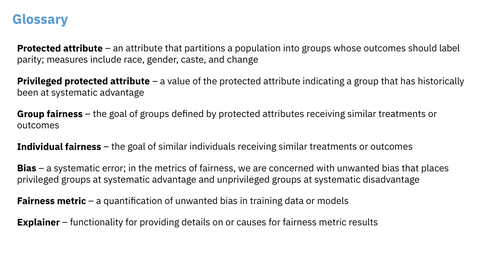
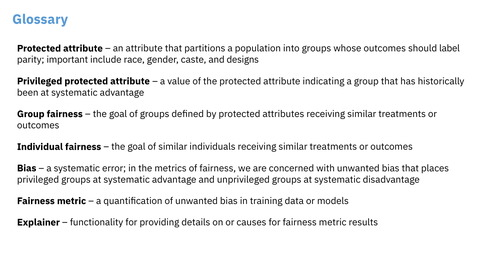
measures: measures -> important
change: change -> designs
